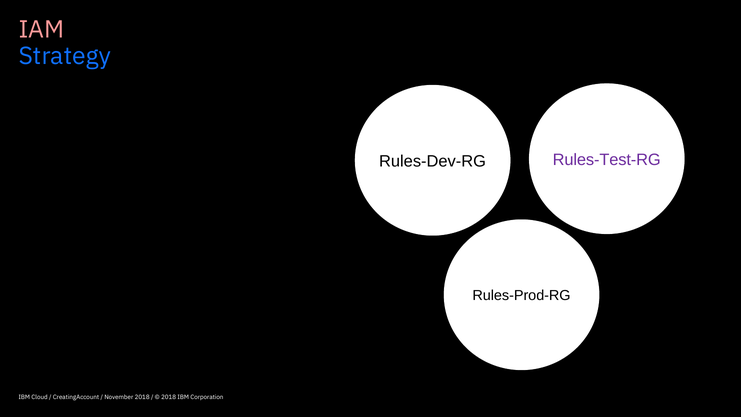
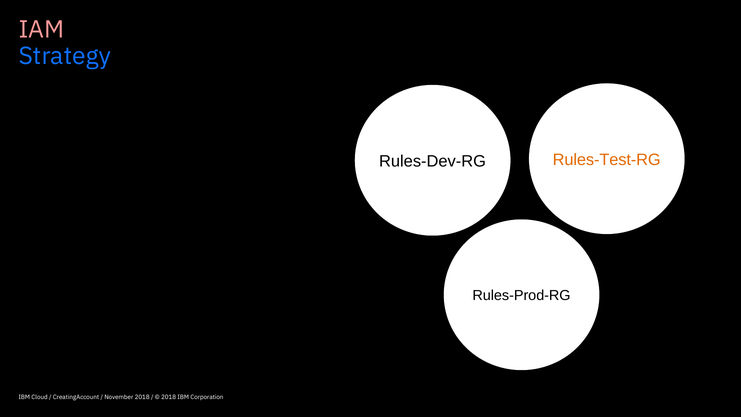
Rules-Test-RG colour: purple -> orange
